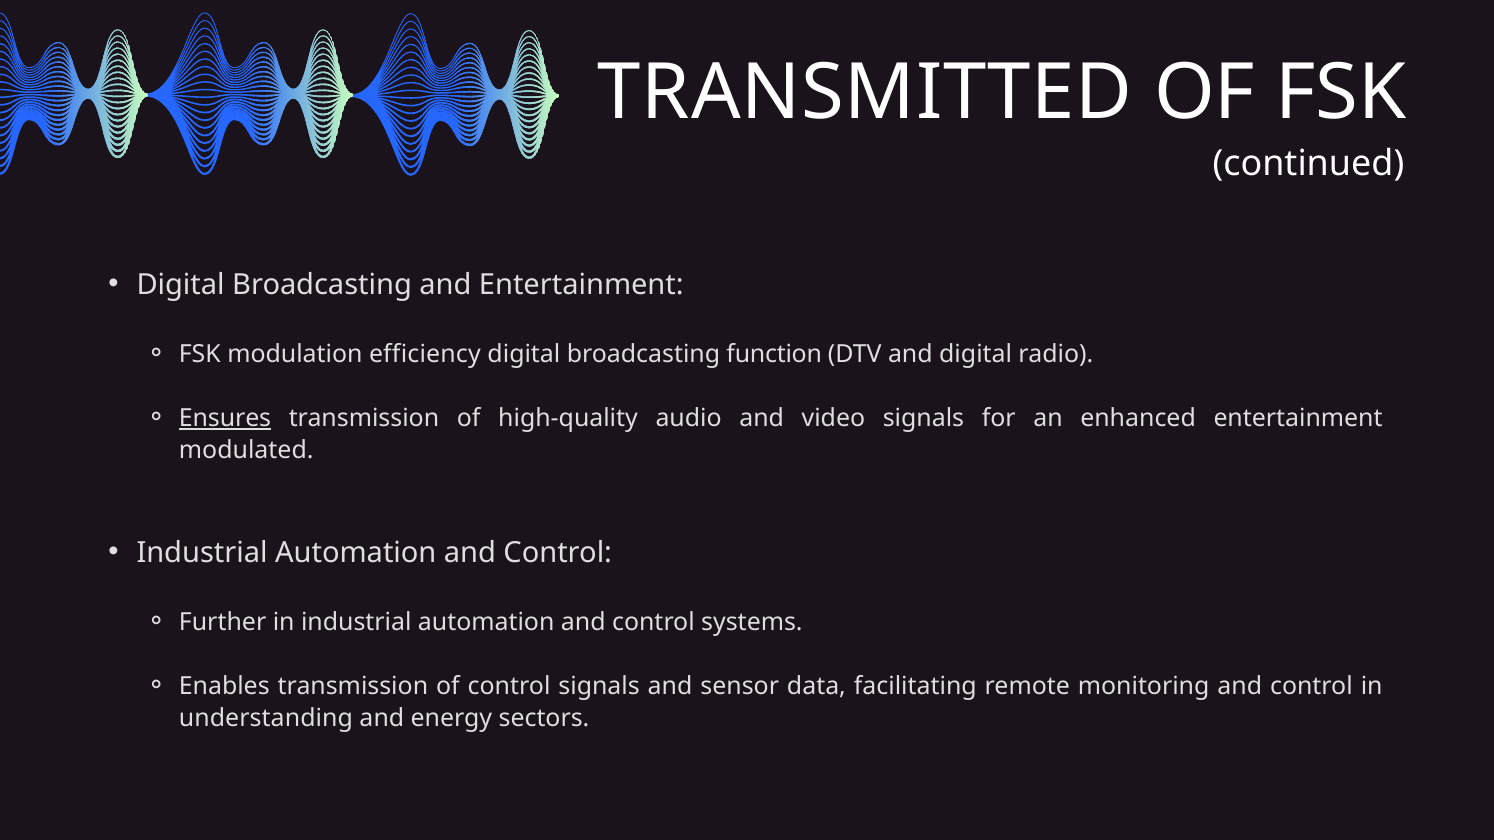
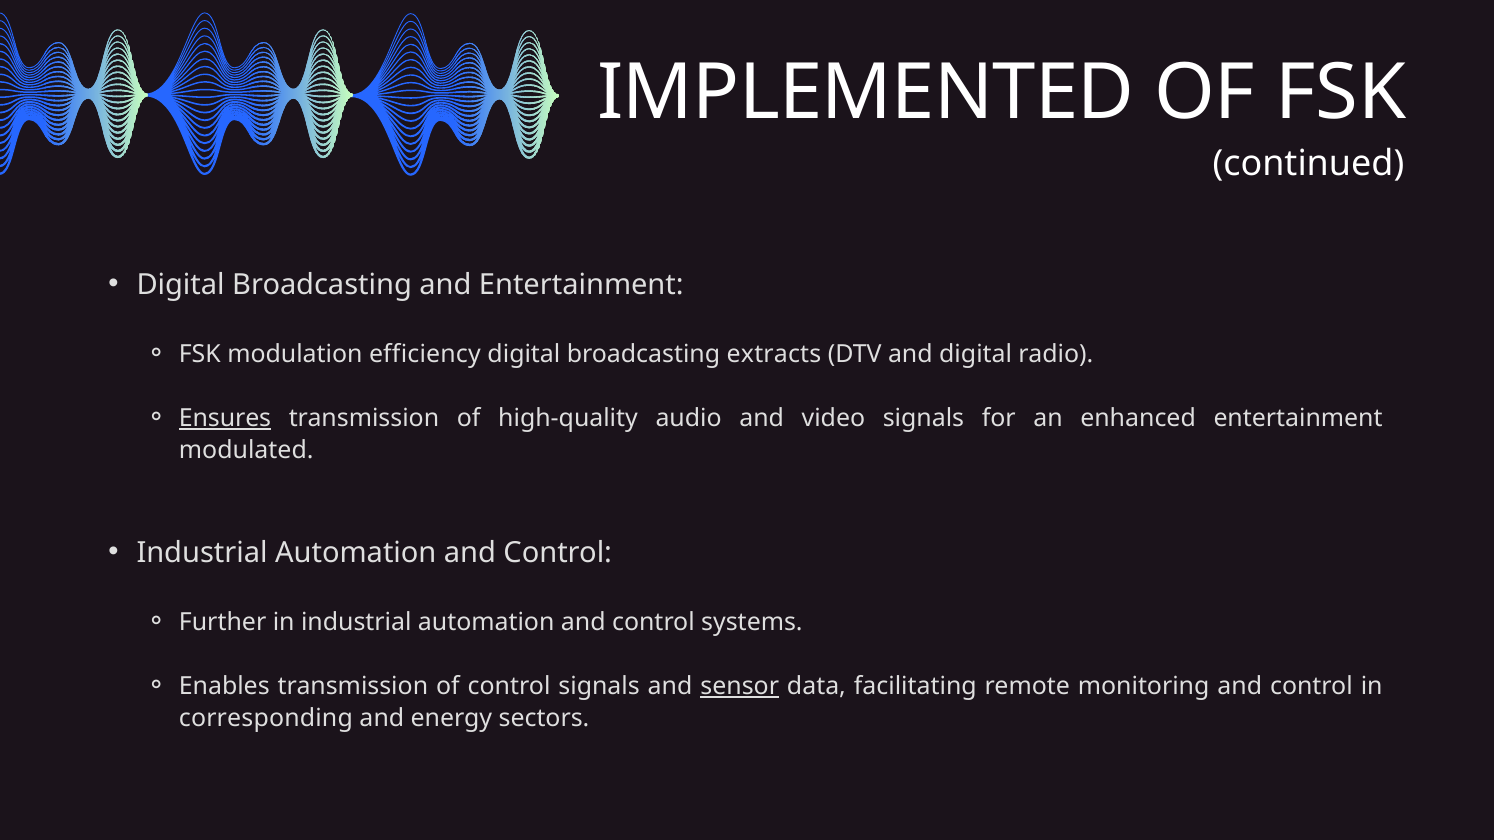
TRANSMITTED: TRANSMITTED -> IMPLEMENTED
function: function -> extracts
sensor underline: none -> present
understanding: understanding -> corresponding
